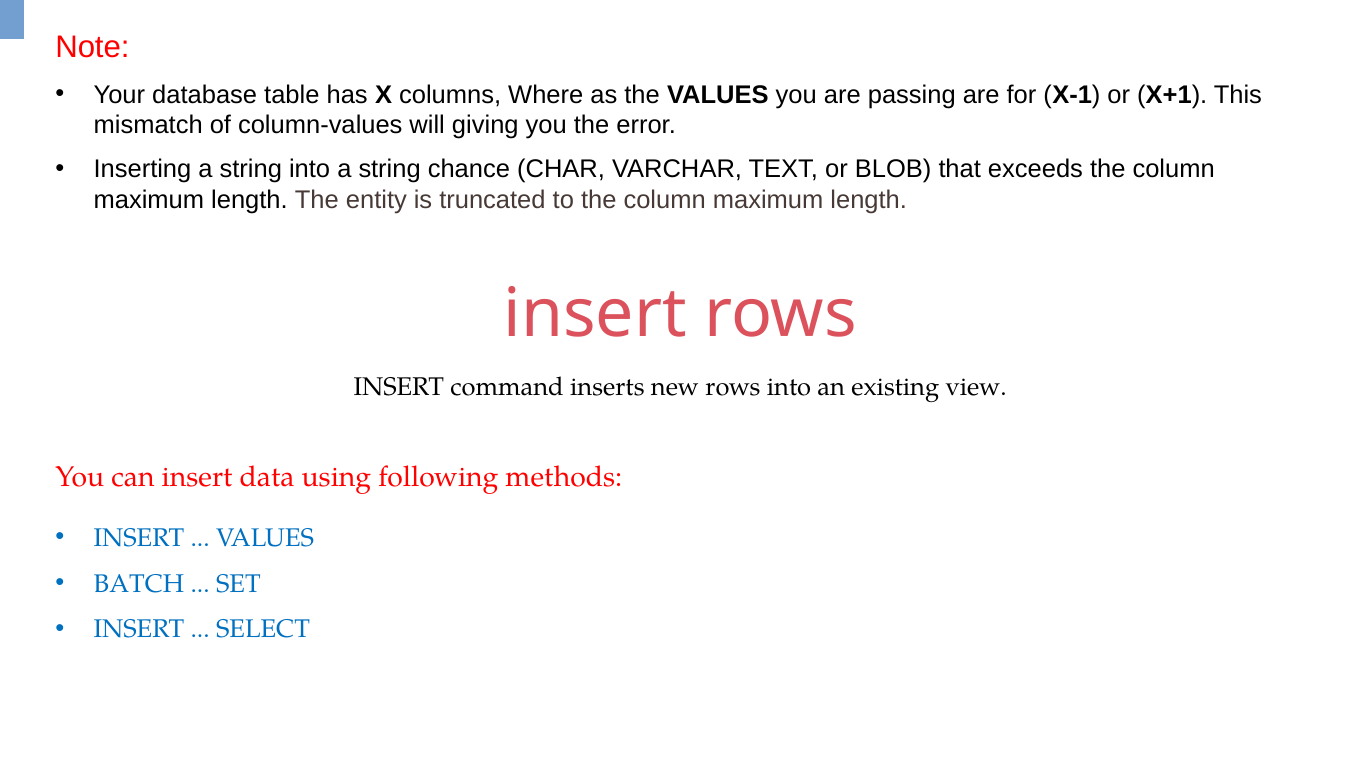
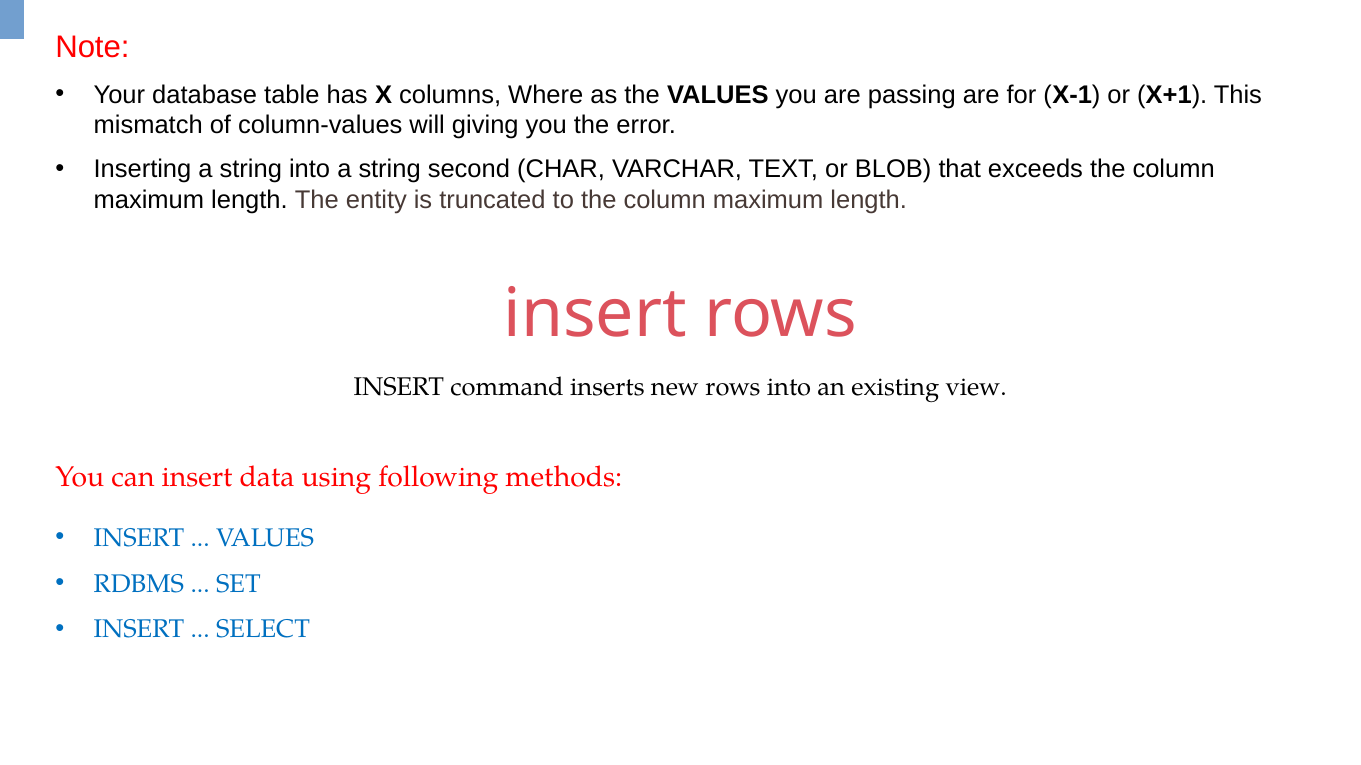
chance: chance -> second
BATCH: BATCH -> RDBMS
